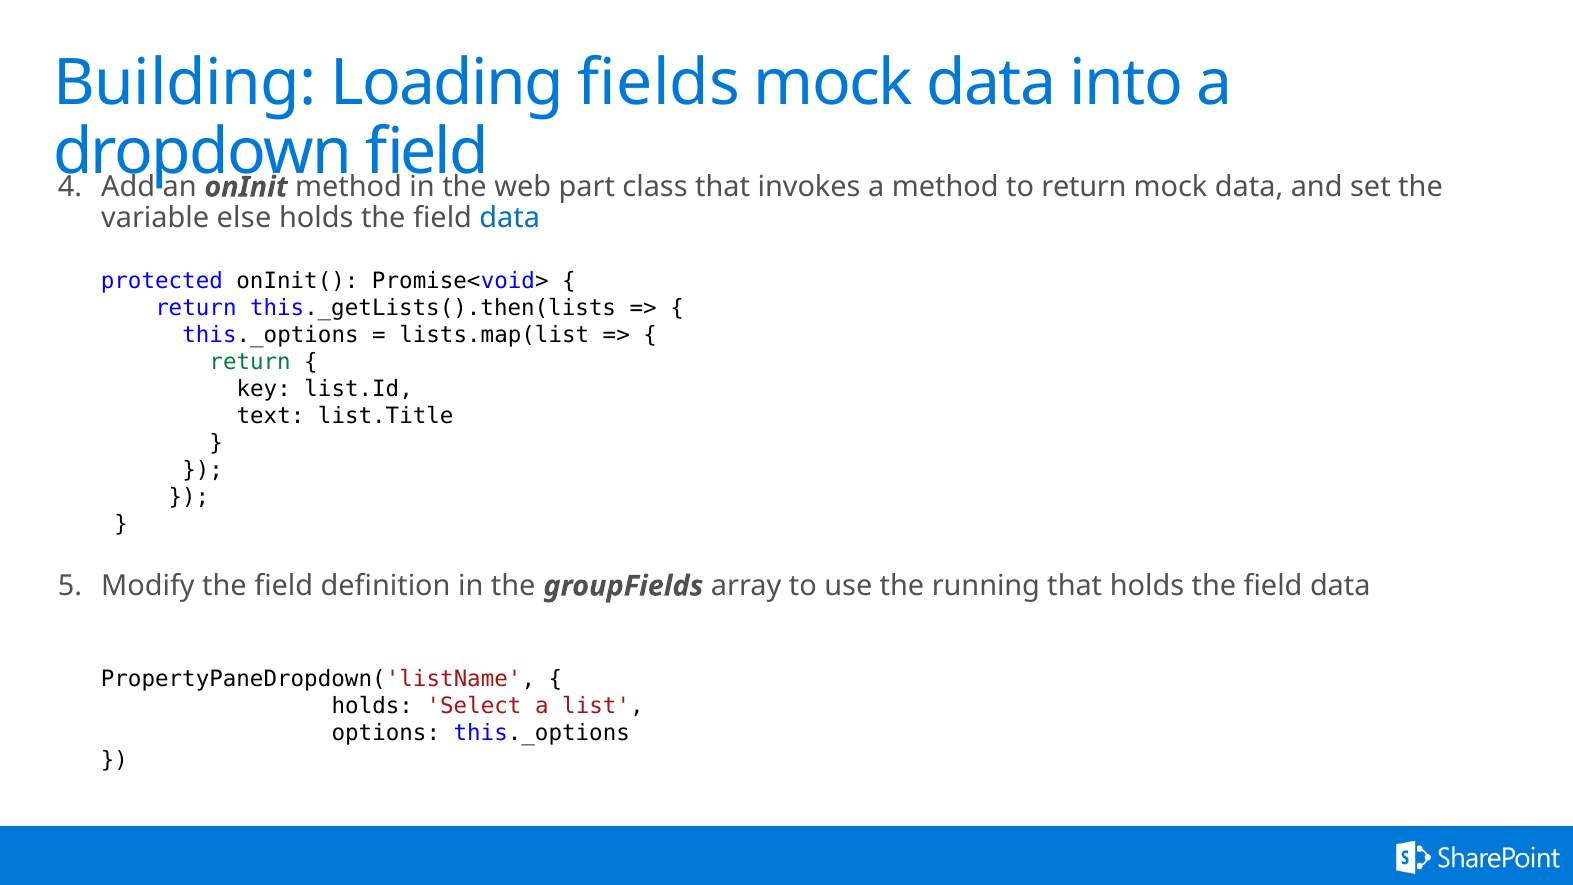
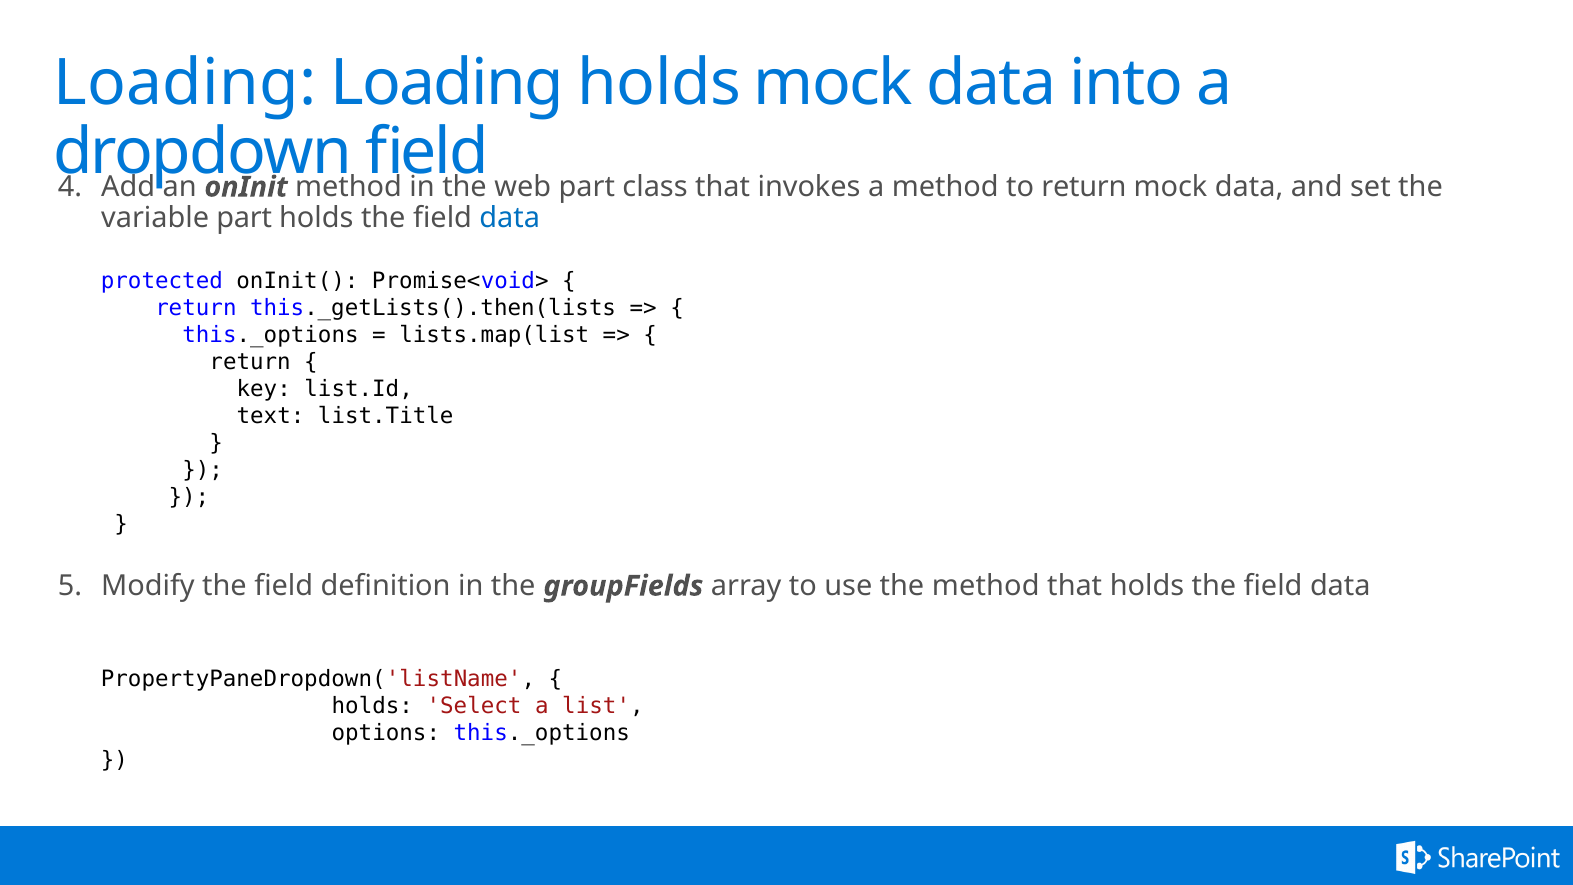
Building at (185, 83): Building -> Loading
Loading fields: fields -> holds
variable else: else -> part
return at (250, 362) colour: green -> black
the running: running -> method
